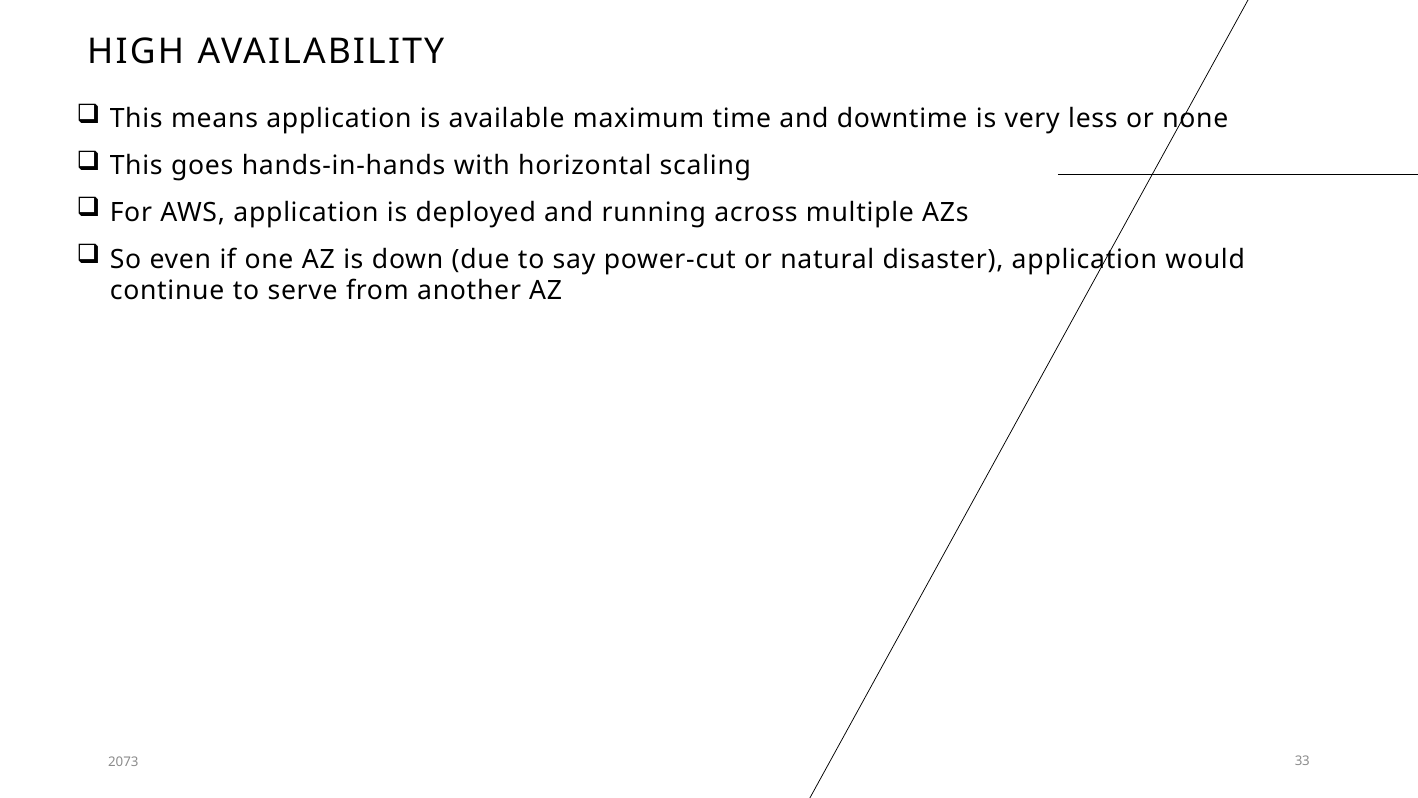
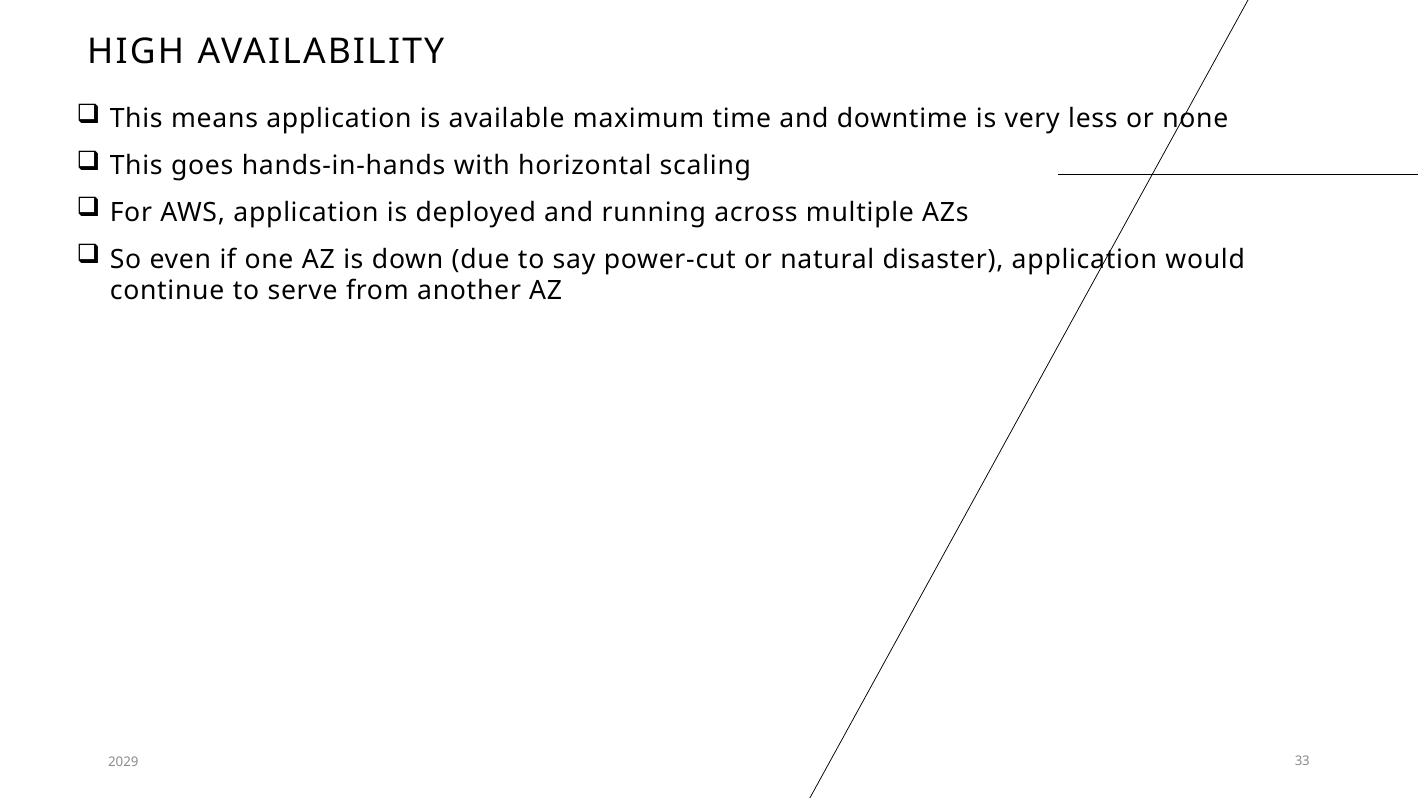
2073: 2073 -> 2029
